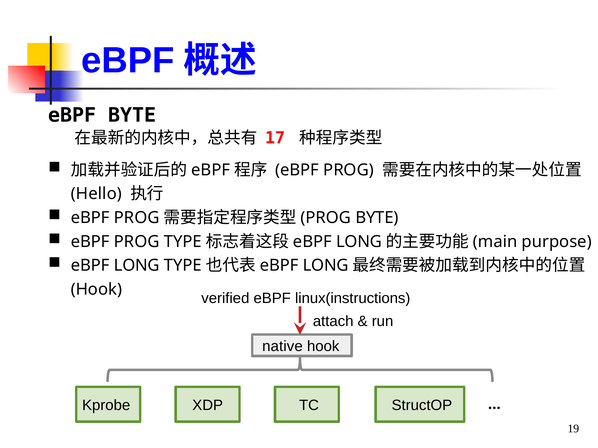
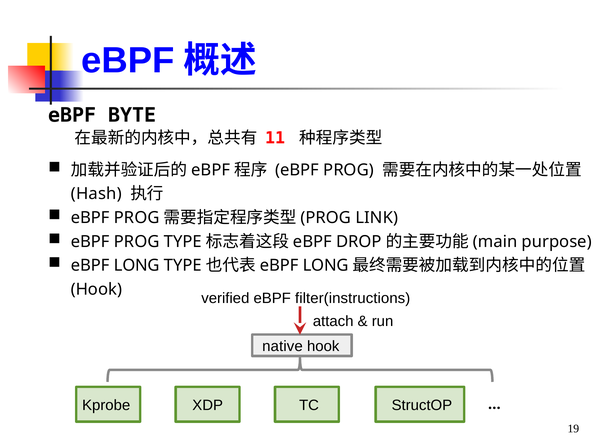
17: 17 -> 11
Hello: Hello -> Hash
PROG BYTE: BYTE -> LINK
LONG at (359, 242): LONG -> DROP
linux(instructions: linux(instructions -> filter(instructions
